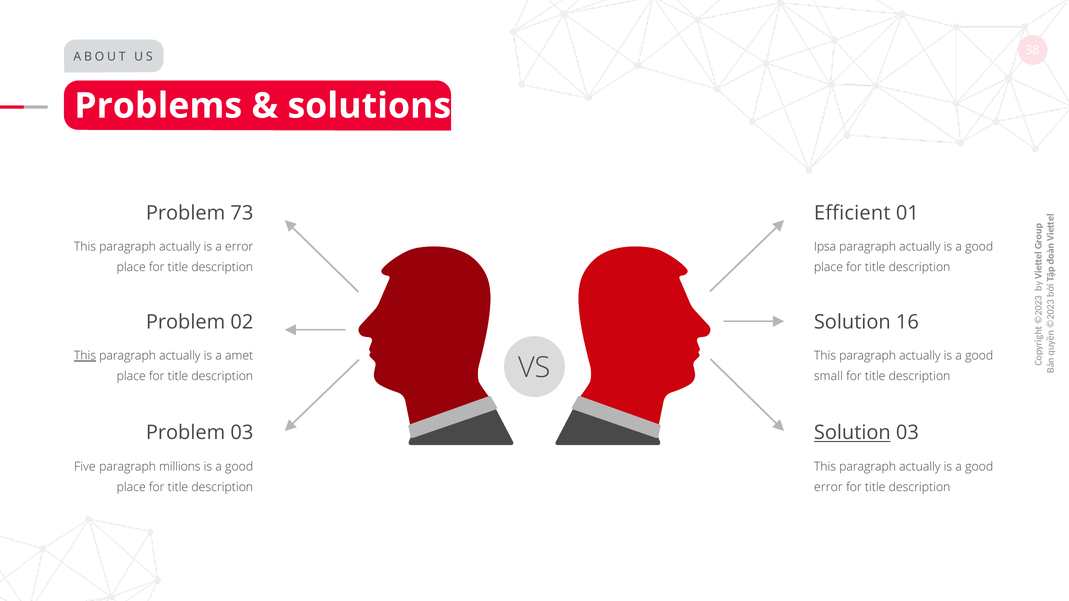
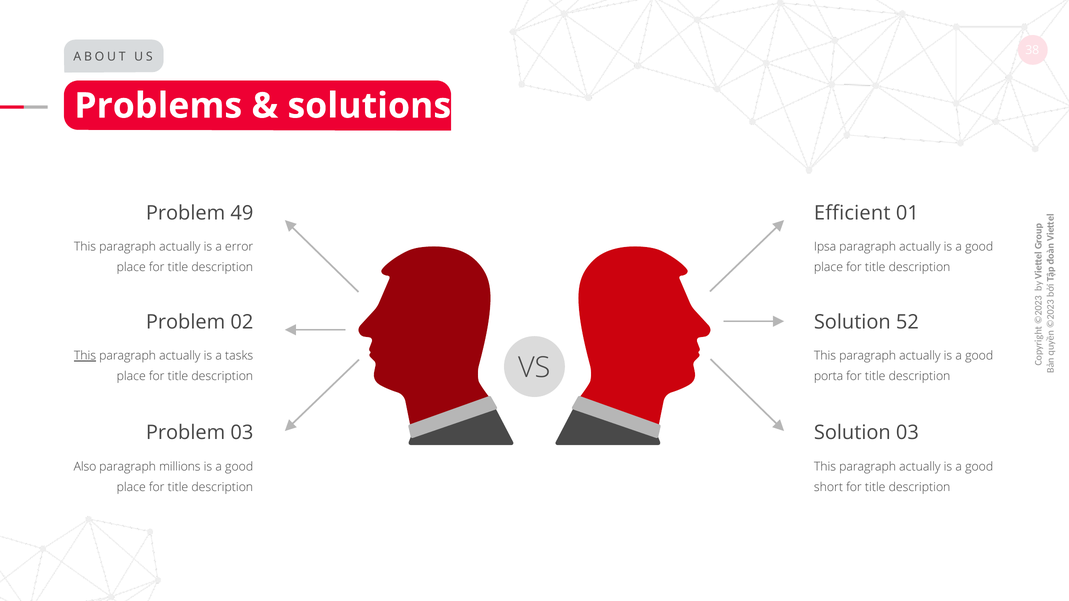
73: 73 -> 49
16: 16 -> 52
amet: amet -> tasks
small: small -> porta
Solution at (852, 433) underline: present -> none
Five: Five -> Also
error at (828, 487): error -> short
